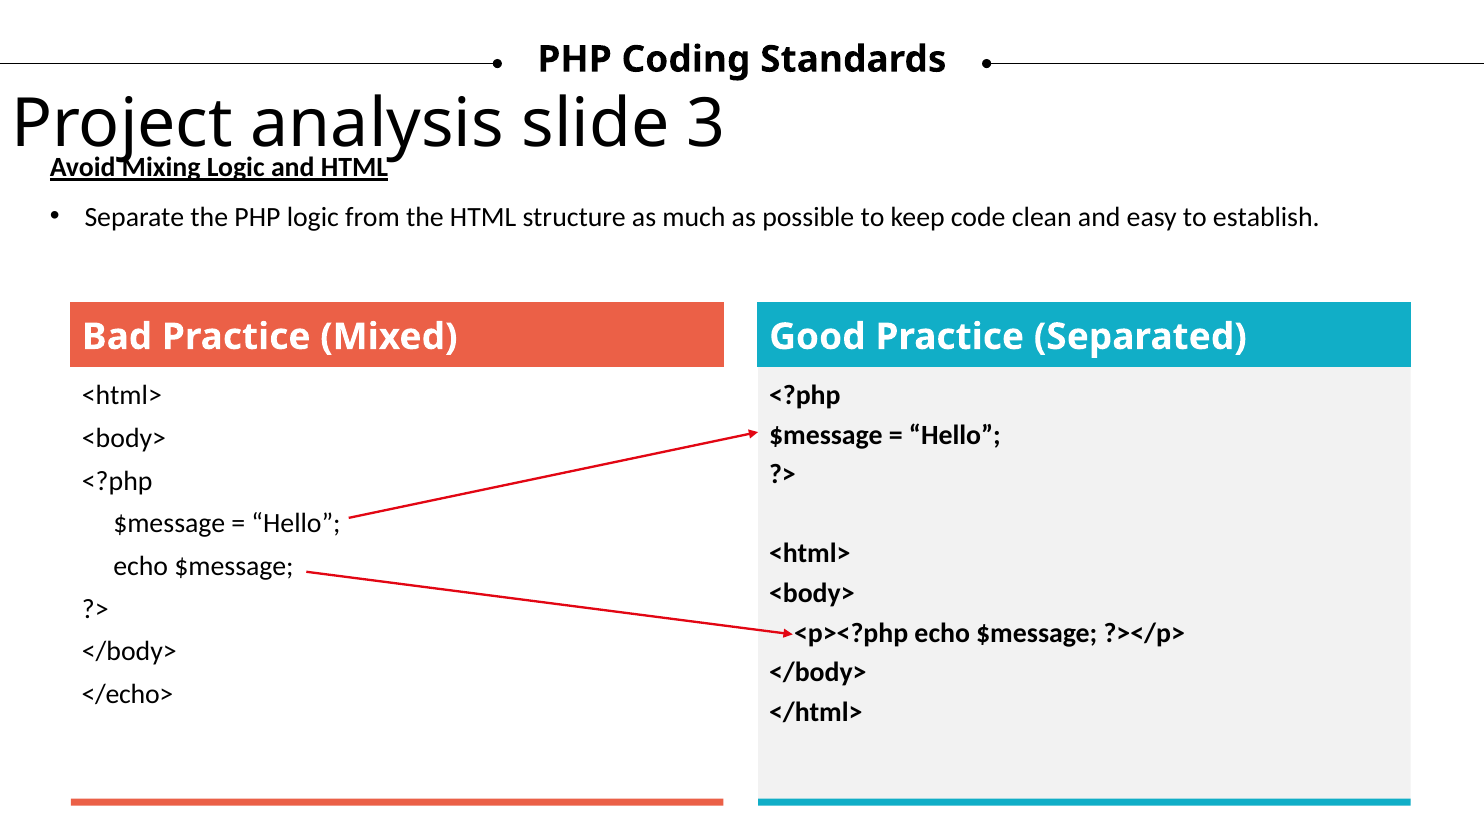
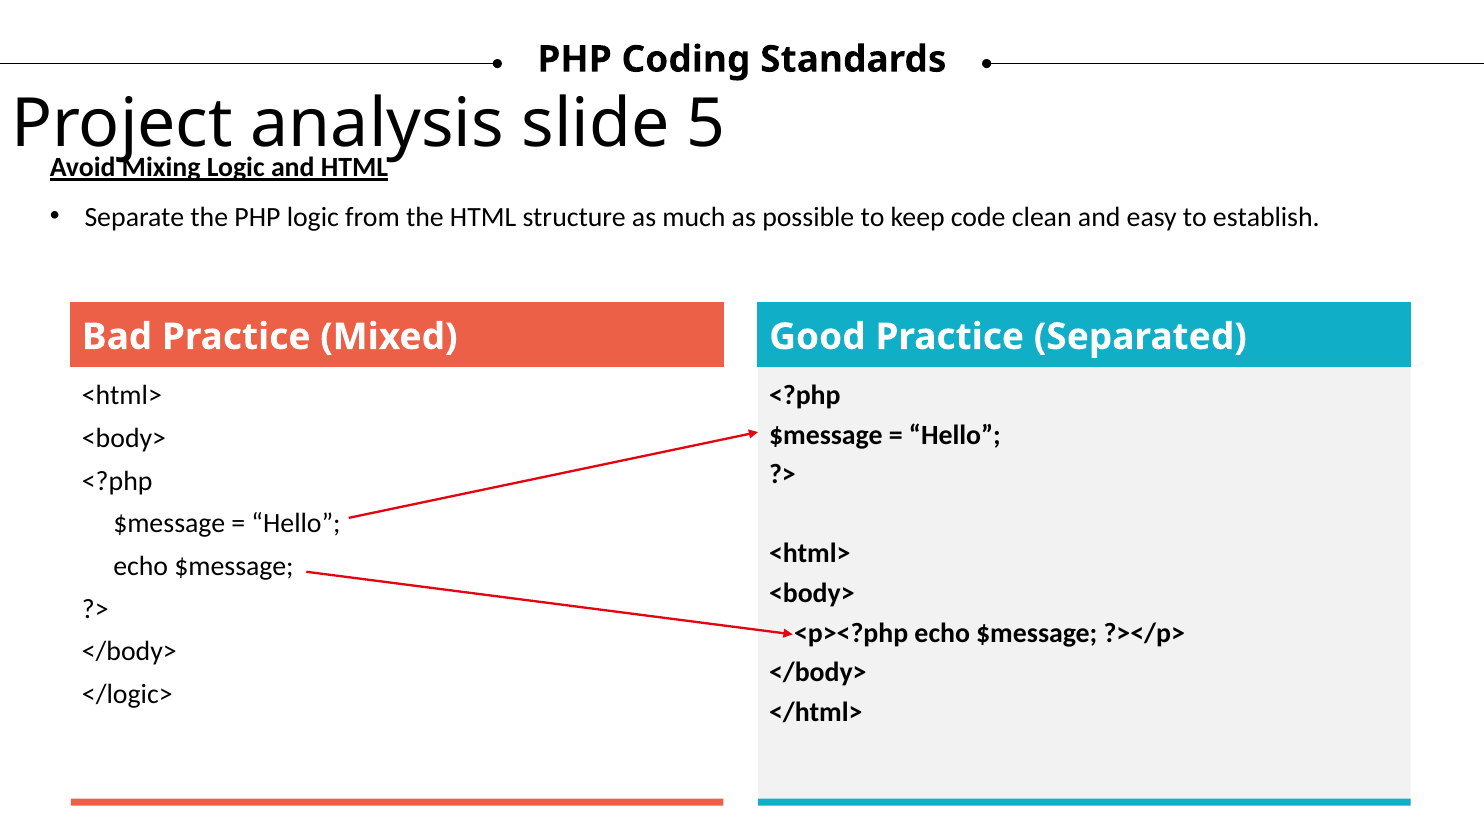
3: 3 -> 5
</echo>: </echo> -> </logic>
